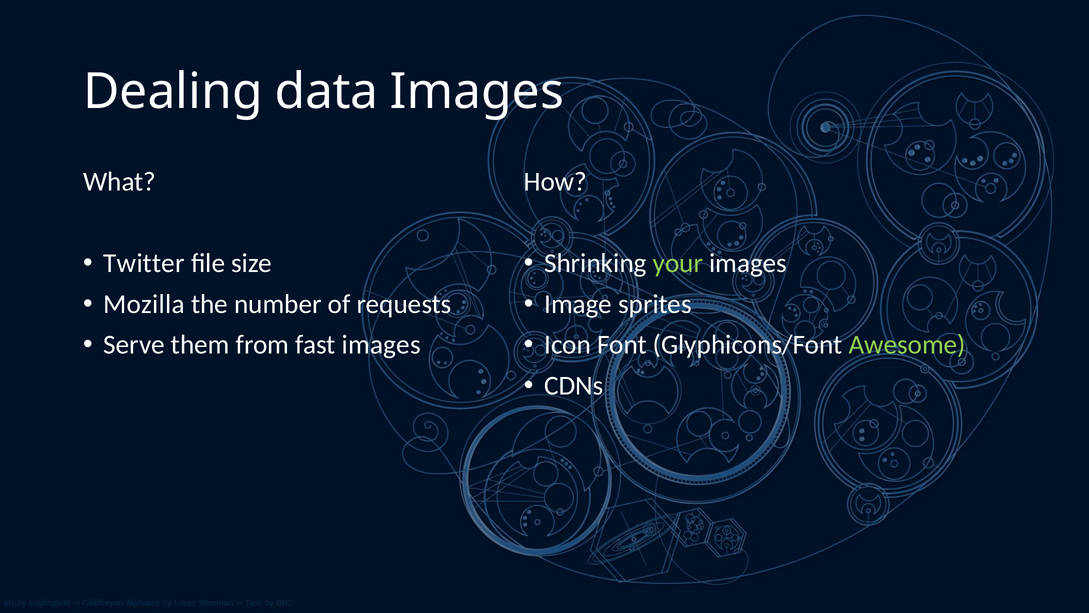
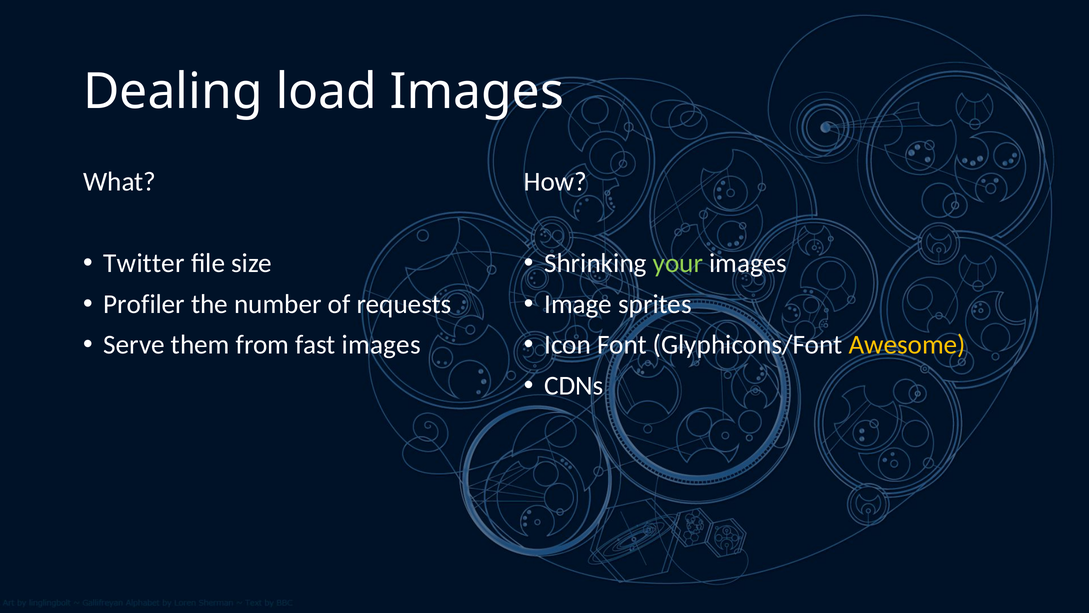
data: data -> load
Mozilla: Mozilla -> Profiler
Awesome colour: light green -> yellow
